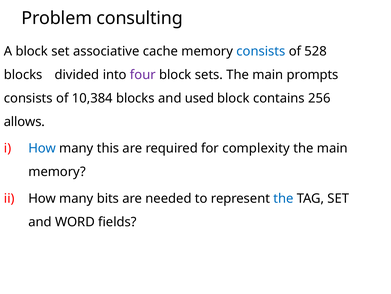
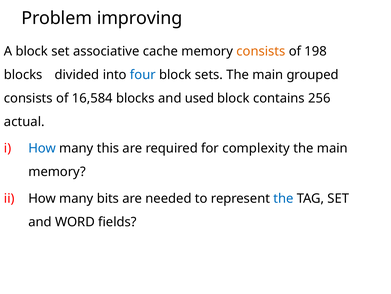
consulting: consulting -> improving
consists at (261, 51) colour: blue -> orange
528: 528 -> 198
four colour: purple -> blue
prompts: prompts -> grouped
10,384: 10,384 -> 16,584
allows: allows -> actual
